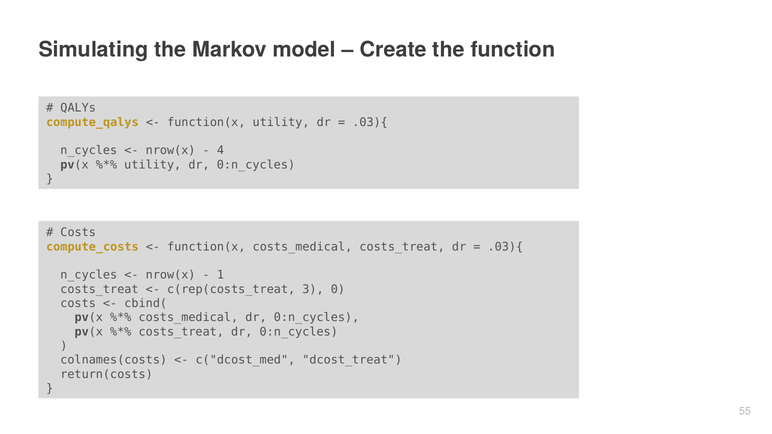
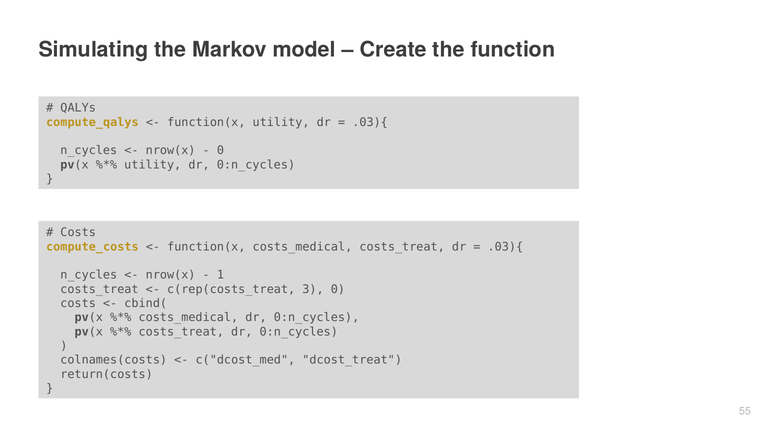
4 at (220, 151): 4 -> 0
